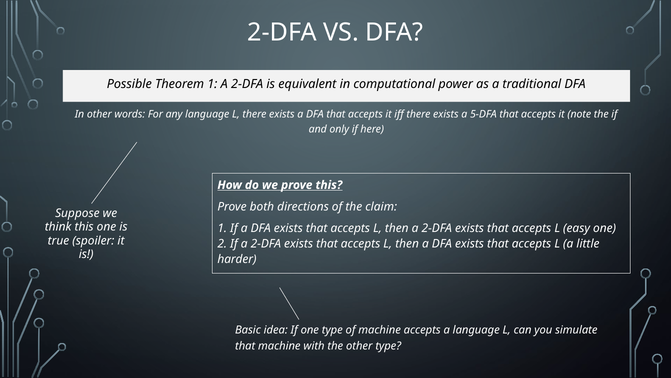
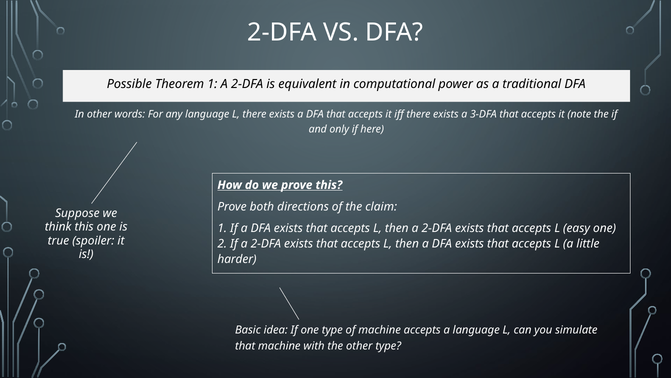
5-DFA: 5-DFA -> 3-DFA
